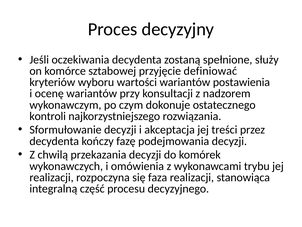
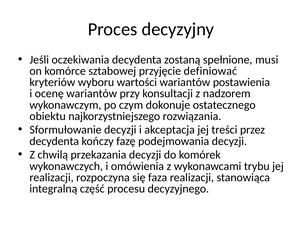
służy: służy -> musi
kontroli: kontroli -> obiektu
